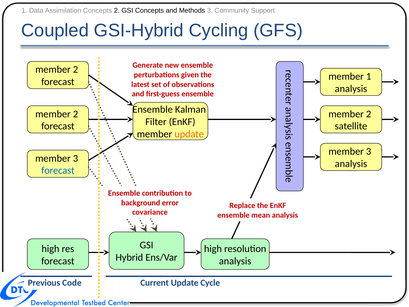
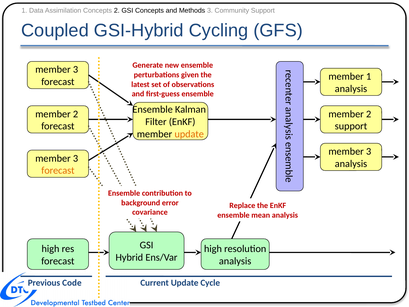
2 at (76, 70): 2 -> 3
satellite at (351, 126): satellite -> support
forecast at (58, 170) colour: blue -> orange
